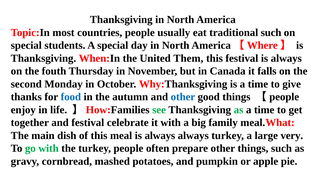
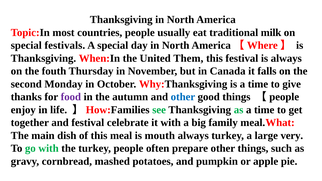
traditional such: such -> milk
students: students -> festivals
food colour: blue -> purple
meal is always: always -> mouth
